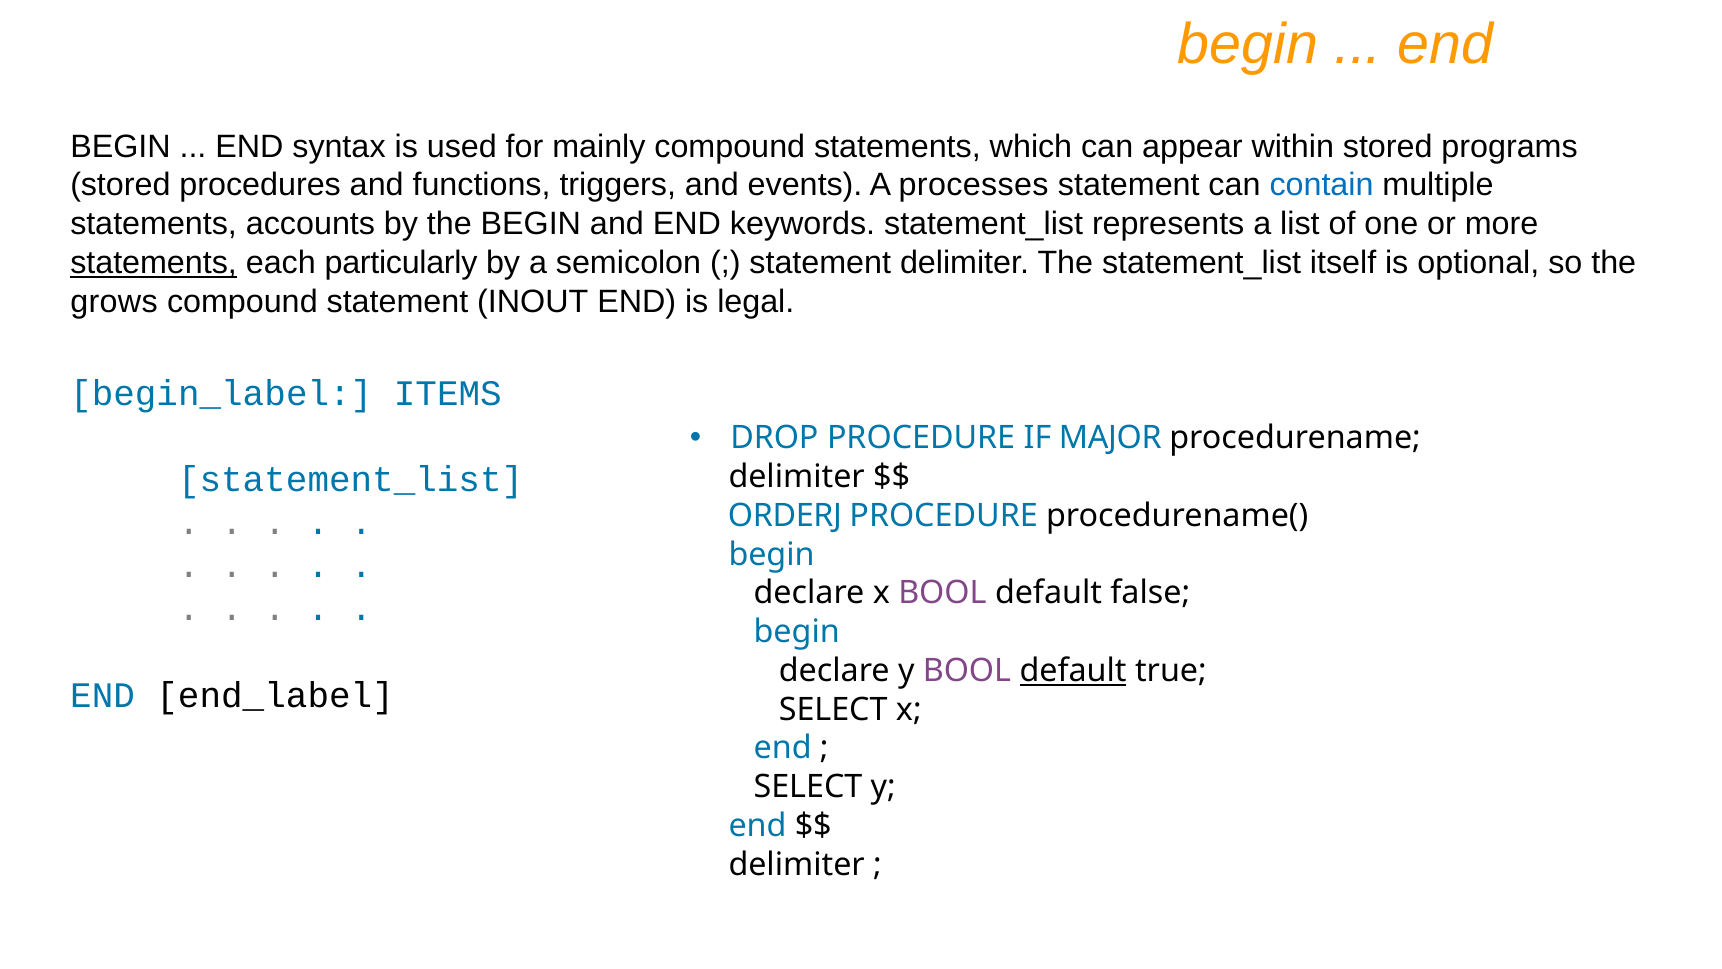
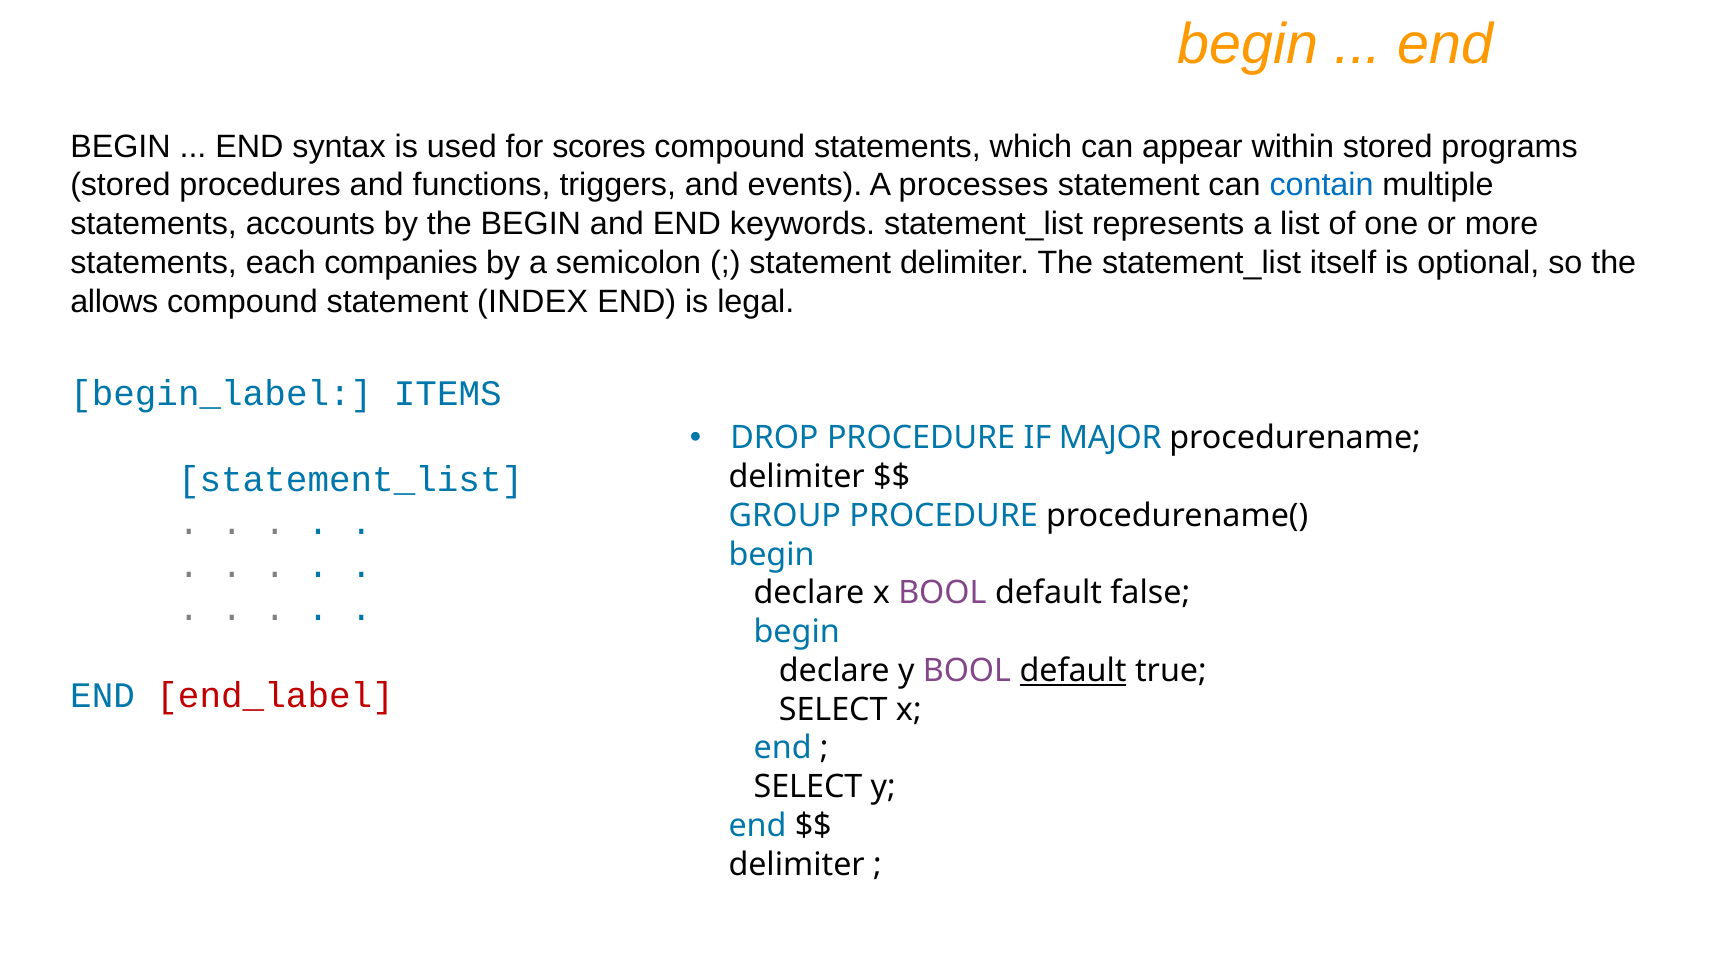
mainly: mainly -> scores
statements at (154, 263) underline: present -> none
particularly: particularly -> companies
grows: grows -> allows
INOUT: INOUT -> INDEX
ORDERJ: ORDERJ -> GROUP
end_label colour: black -> red
